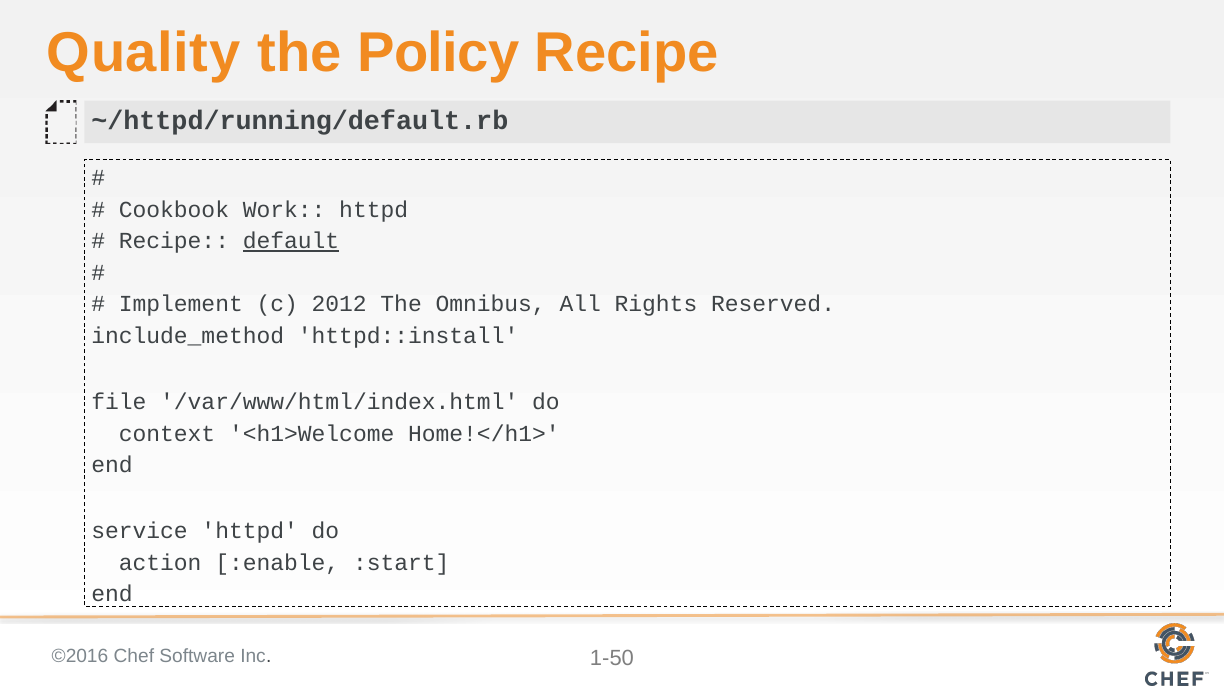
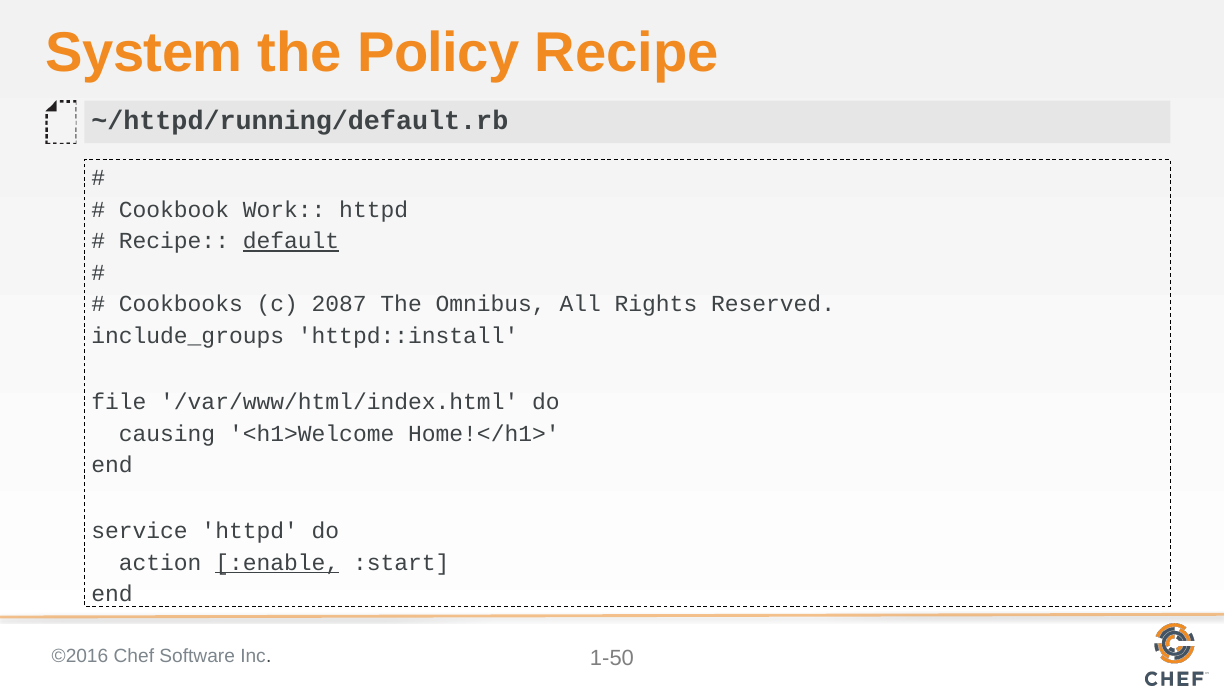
Quality: Quality -> System
Implement: Implement -> Cookbooks
2012: 2012 -> 2087
include_method: include_method -> include_groups
context: context -> causing
:enable underline: none -> present
